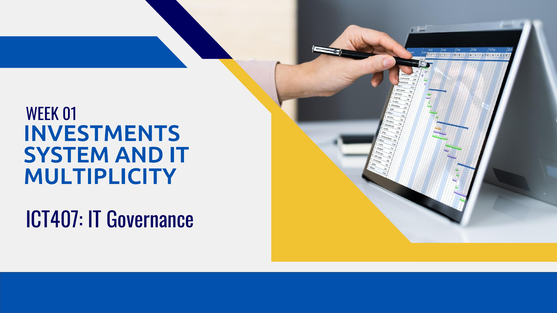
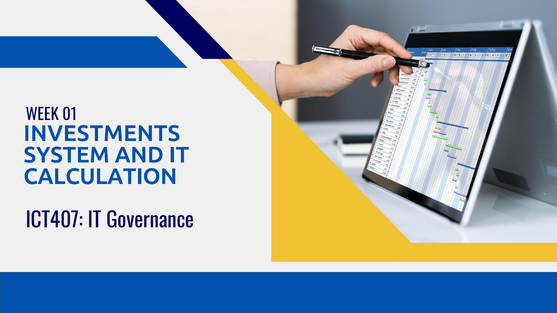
MULTIPLICITY: MULTIPLICITY -> CALCULATION
